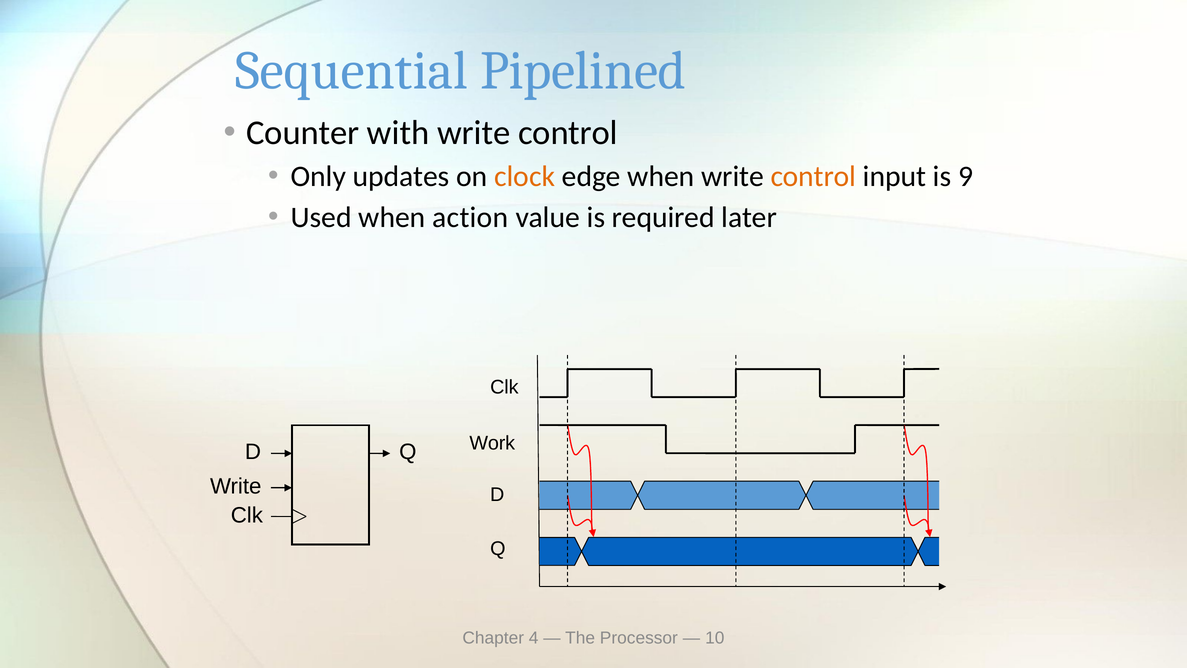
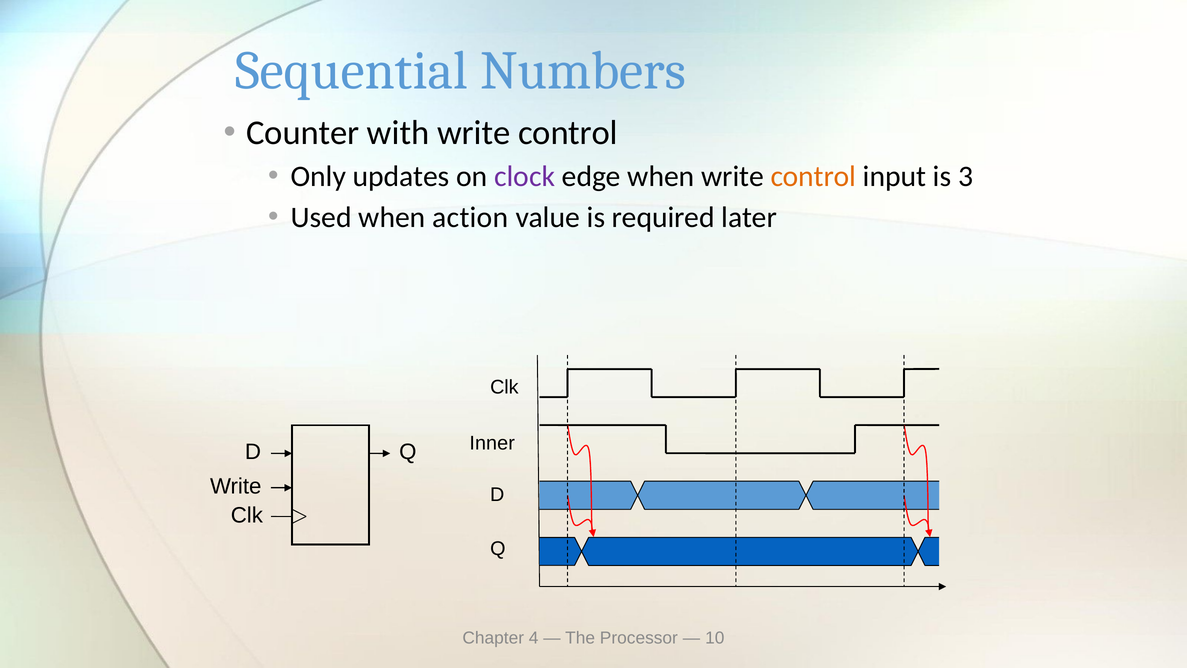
Pipelined: Pipelined -> Numbers
clock colour: orange -> purple
9: 9 -> 3
Work: Work -> Inner
